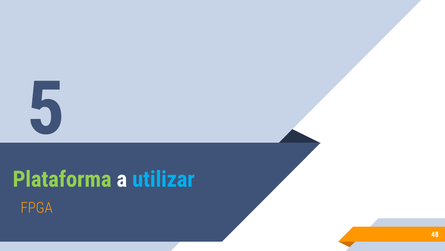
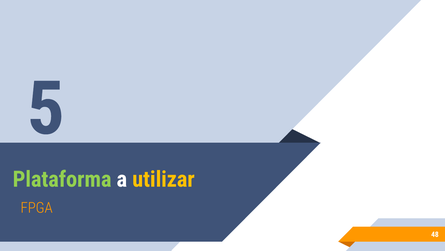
utilizar colour: light blue -> yellow
